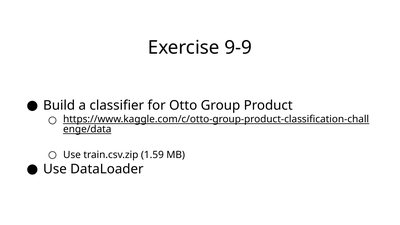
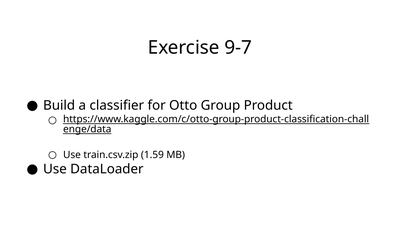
9-9: 9-9 -> 9-7
